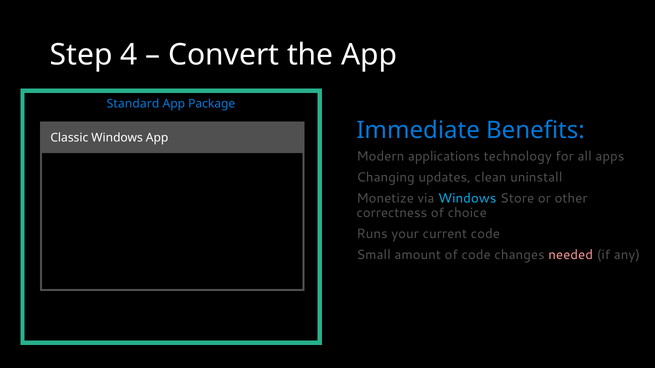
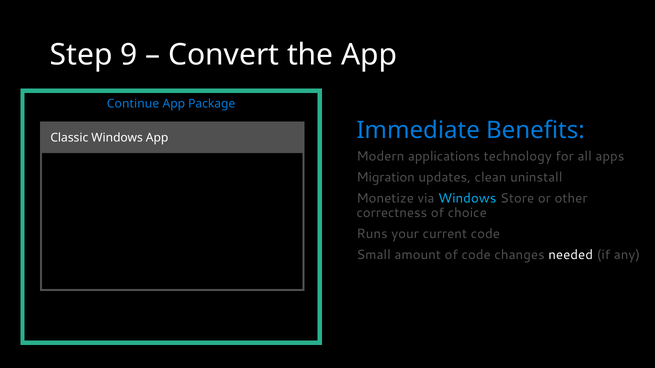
4: 4 -> 9
Standard: Standard -> Continue
Changing: Changing -> Migration
needed colour: pink -> white
